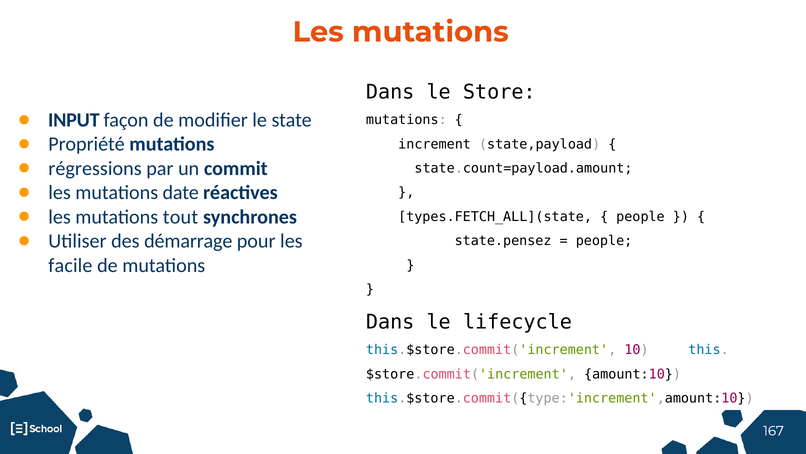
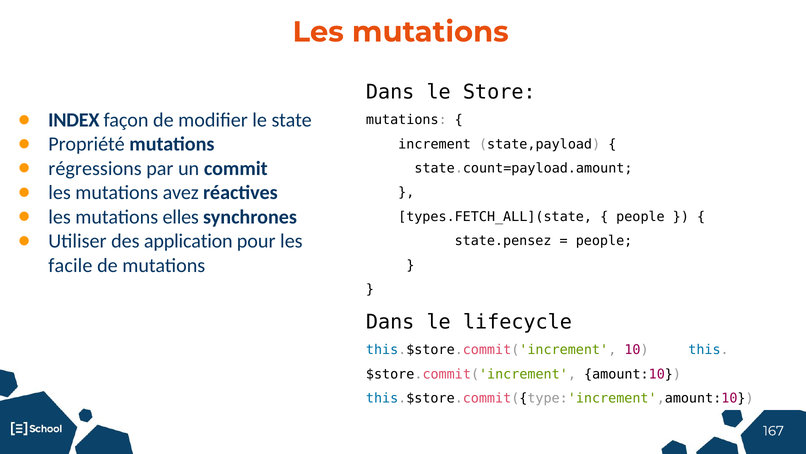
INPUT: INPUT -> INDEX
date: date -> avez
tout: tout -> elles
démarrage: démarrage -> application
